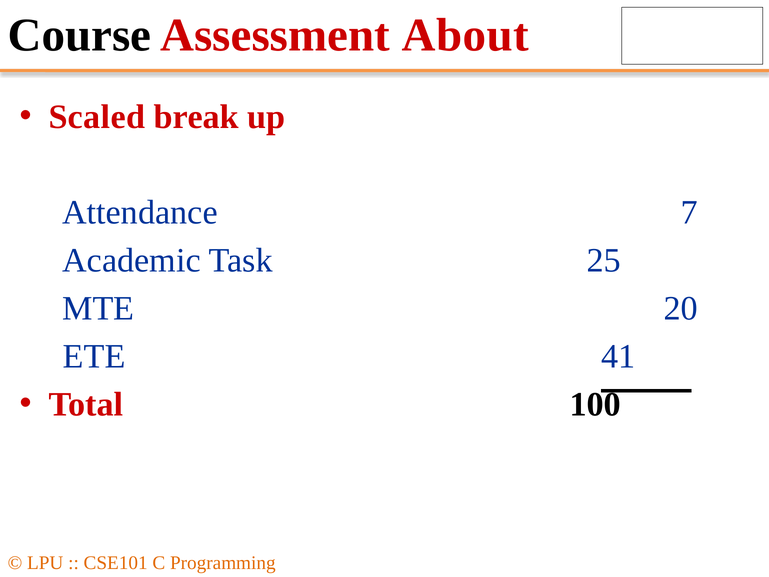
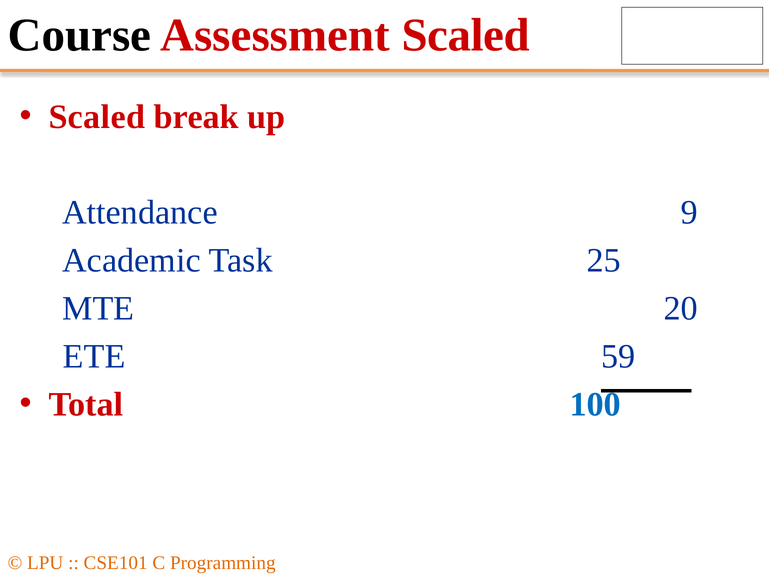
Assessment About: About -> Scaled
7: 7 -> 9
41: 41 -> 59
100 colour: black -> blue
